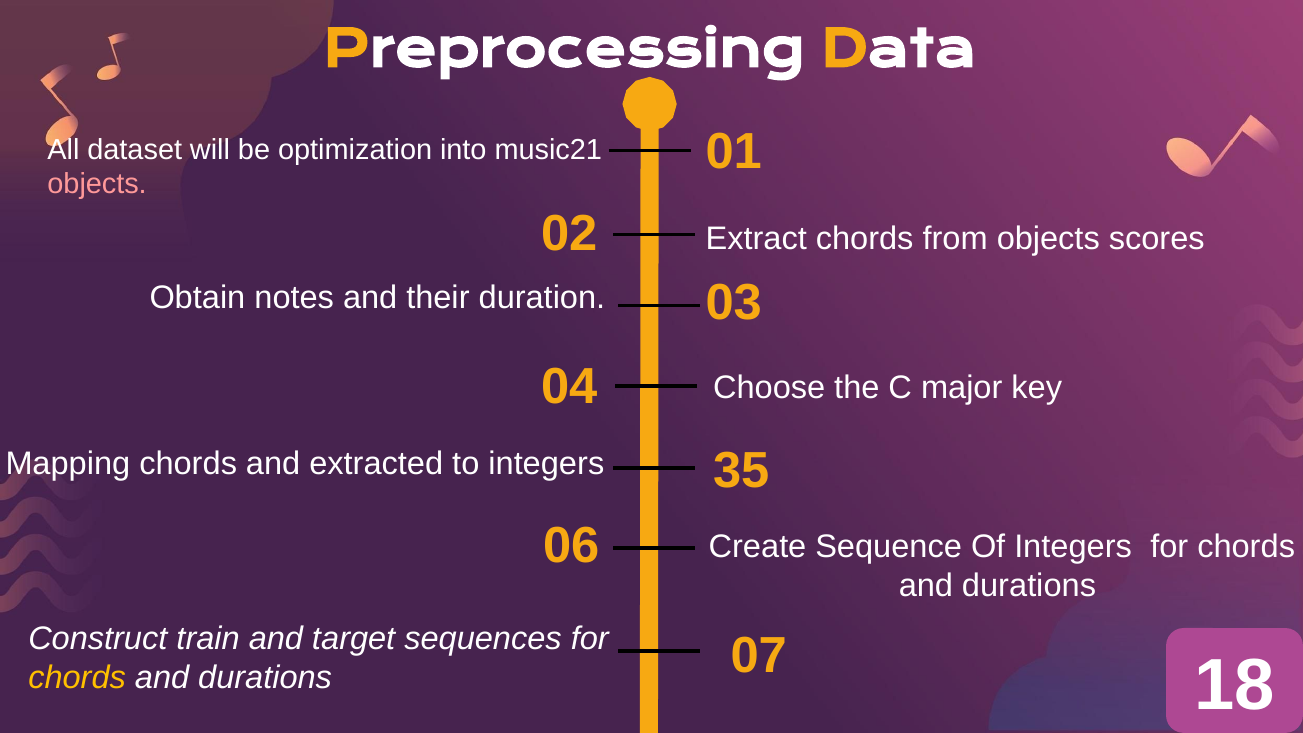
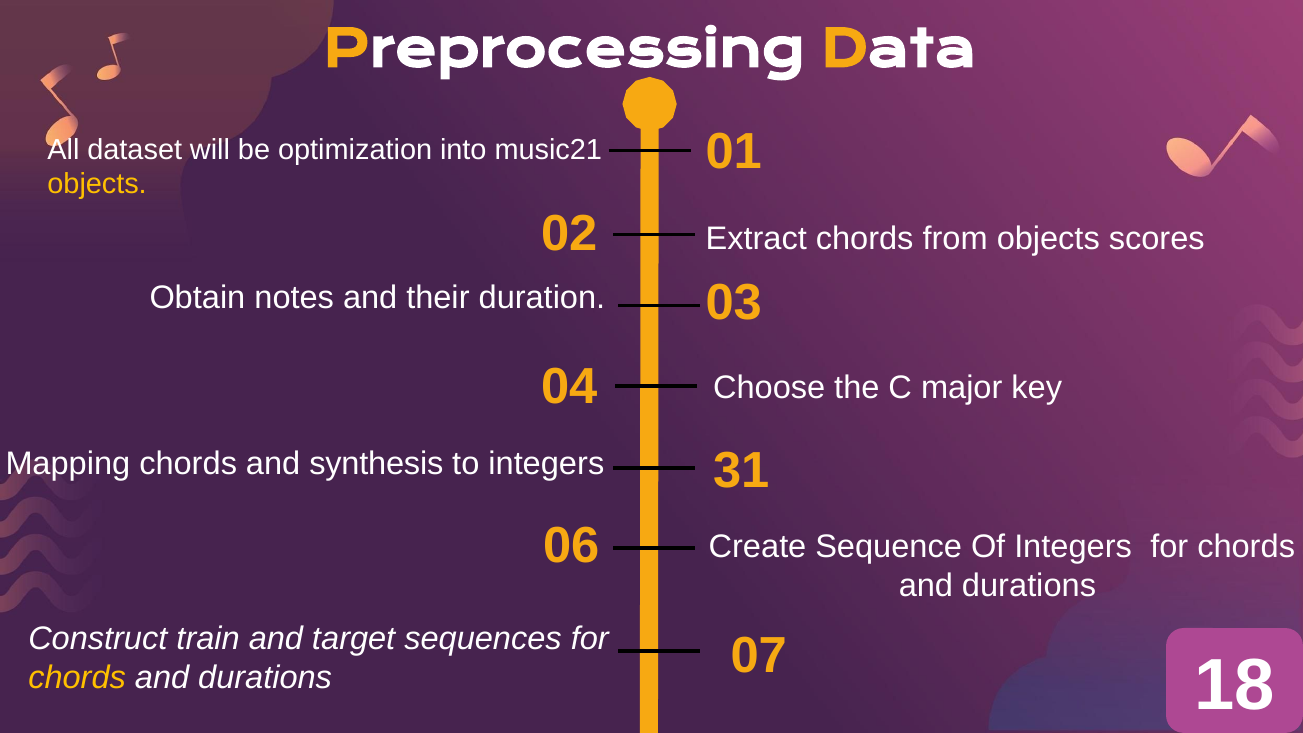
objects at (97, 184) colour: pink -> yellow
extracted: extracted -> synthesis
35: 35 -> 31
